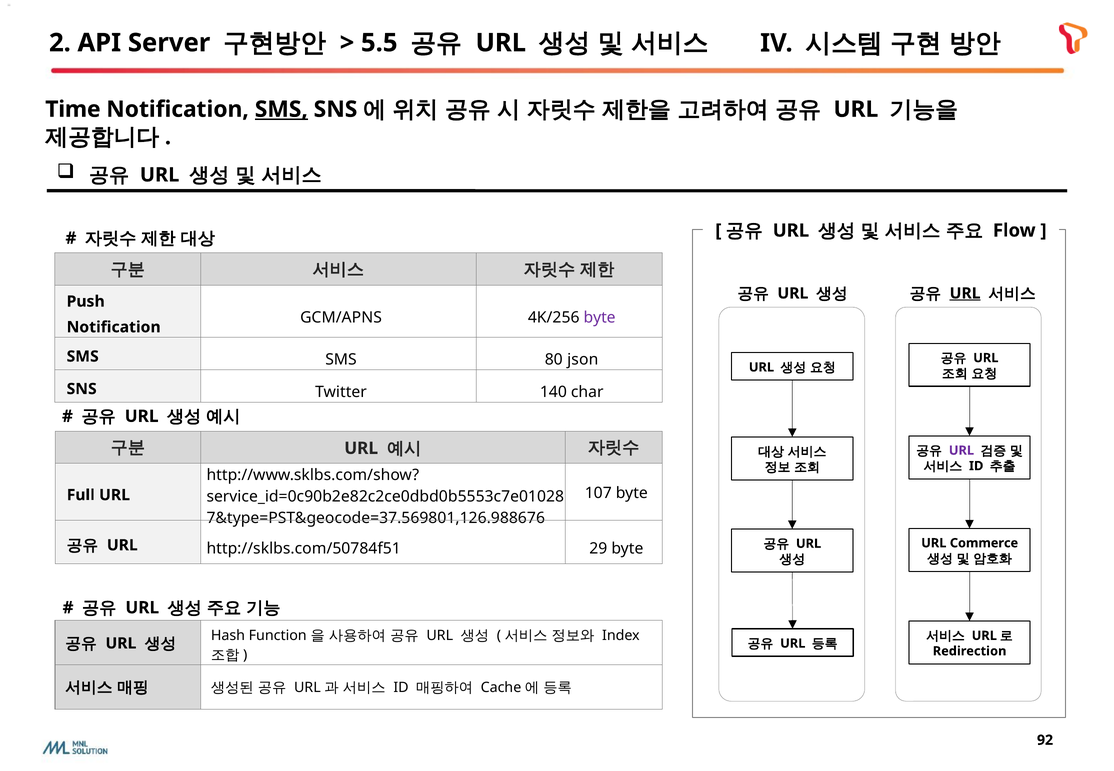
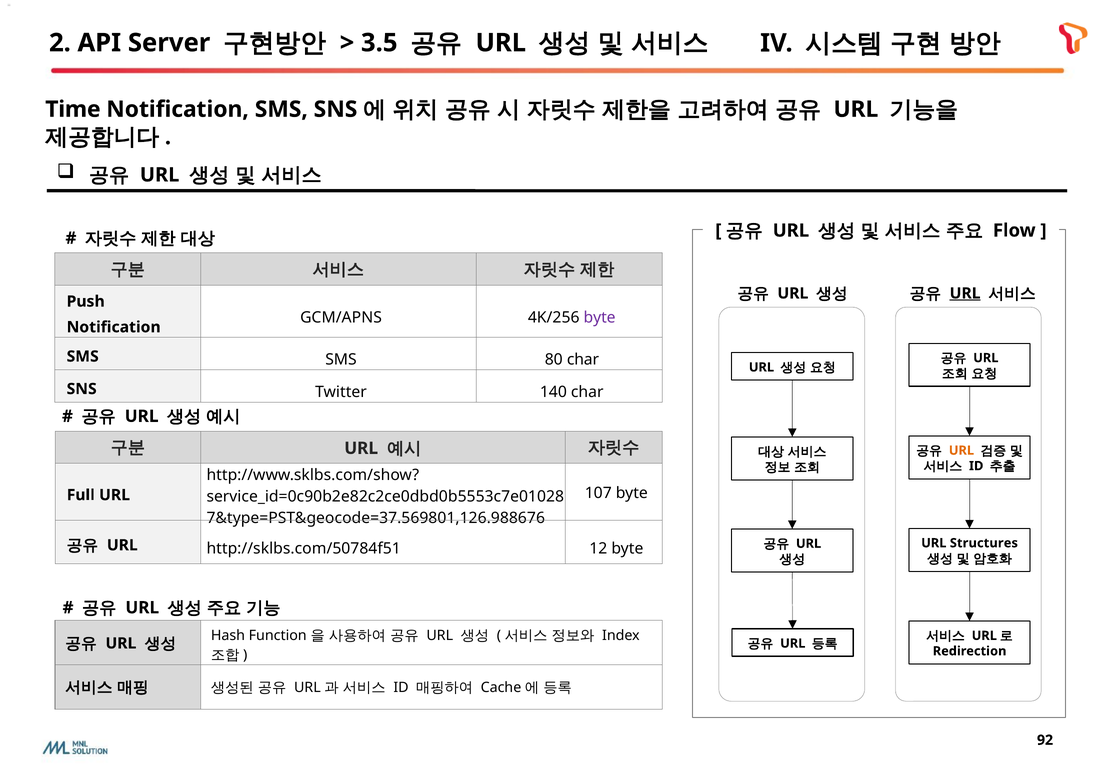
5.5: 5.5 -> 3.5
SMS at (281, 109) underline: present -> none
80 json: json -> char
URL at (961, 451) colour: purple -> orange
29: 29 -> 12
Commerce: Commerce -> Structures
